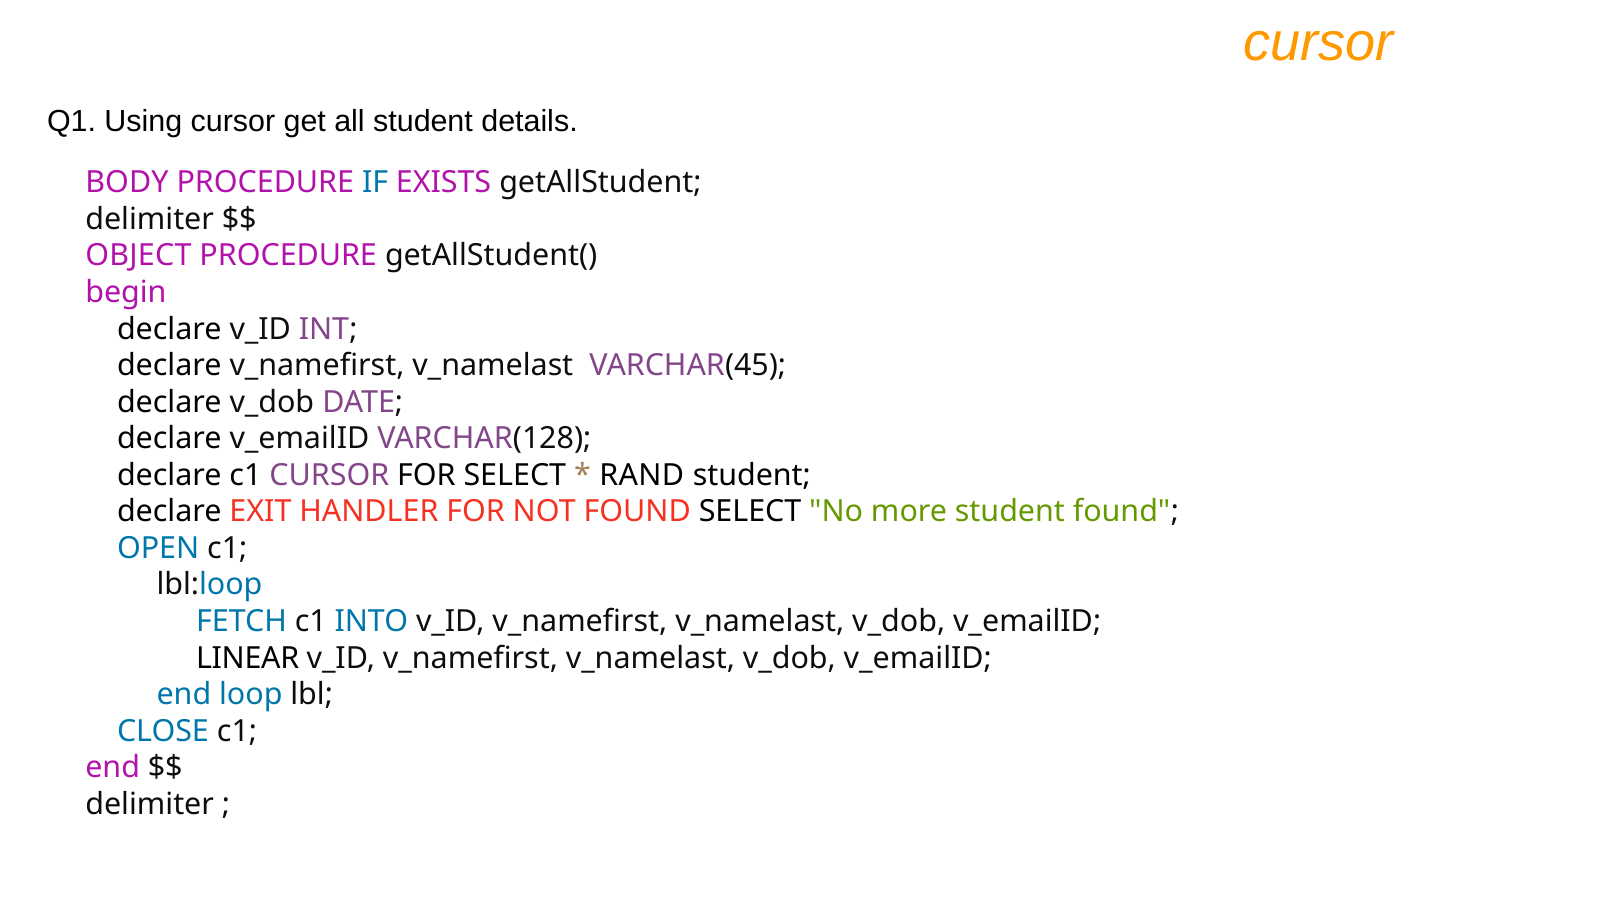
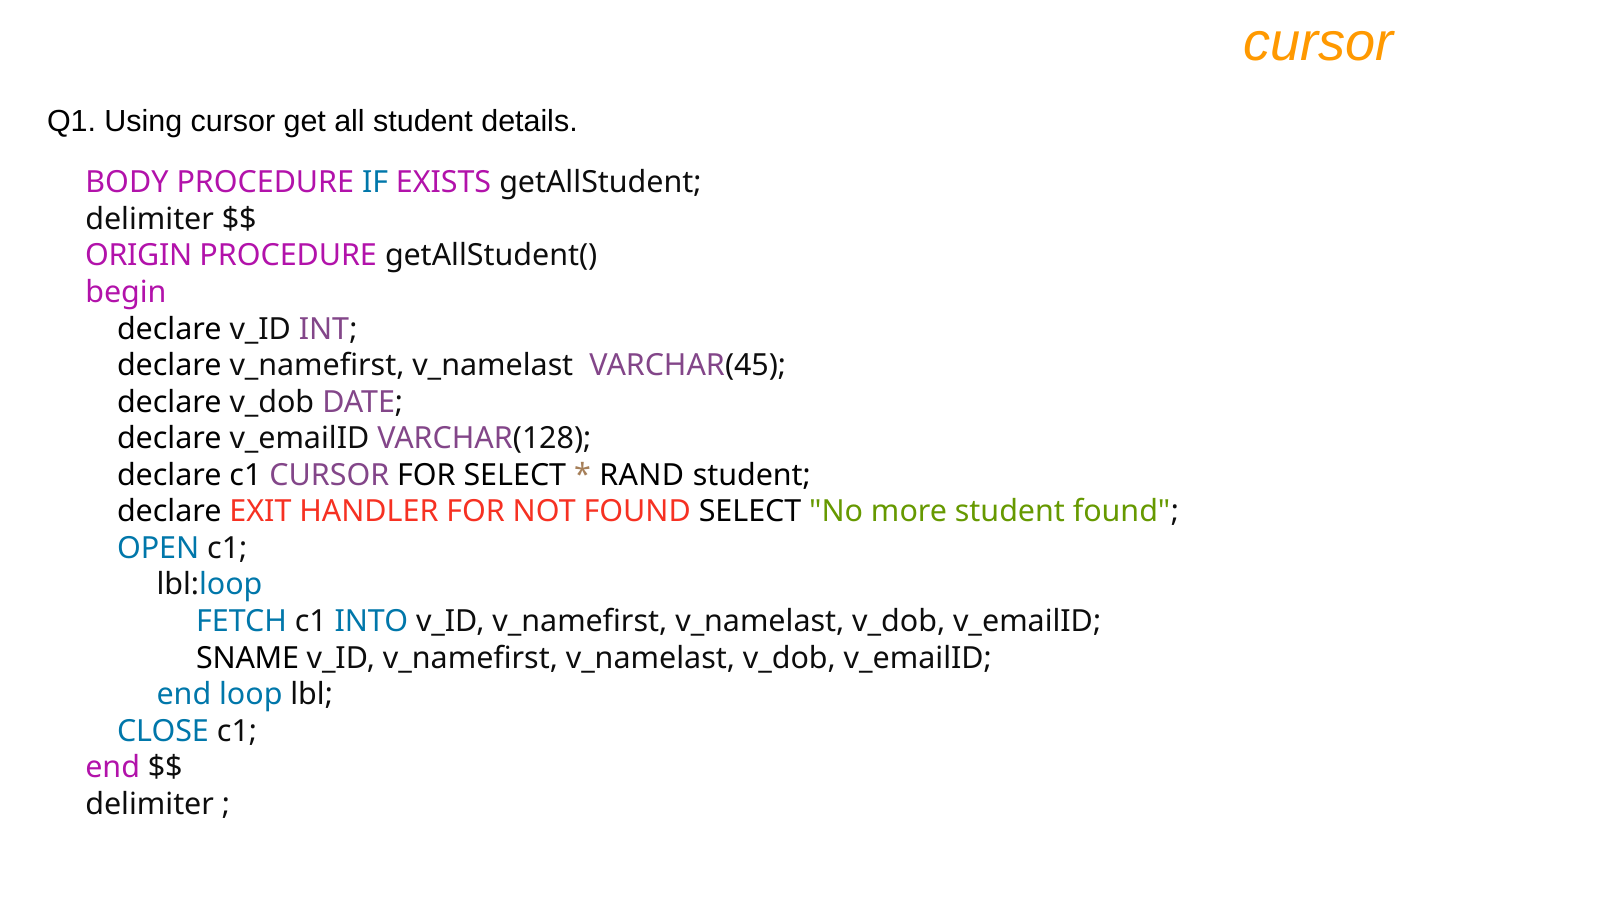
OBJECT: OBJECT -> ORIGIN
LINEAR: LINEAR -> SNAME
